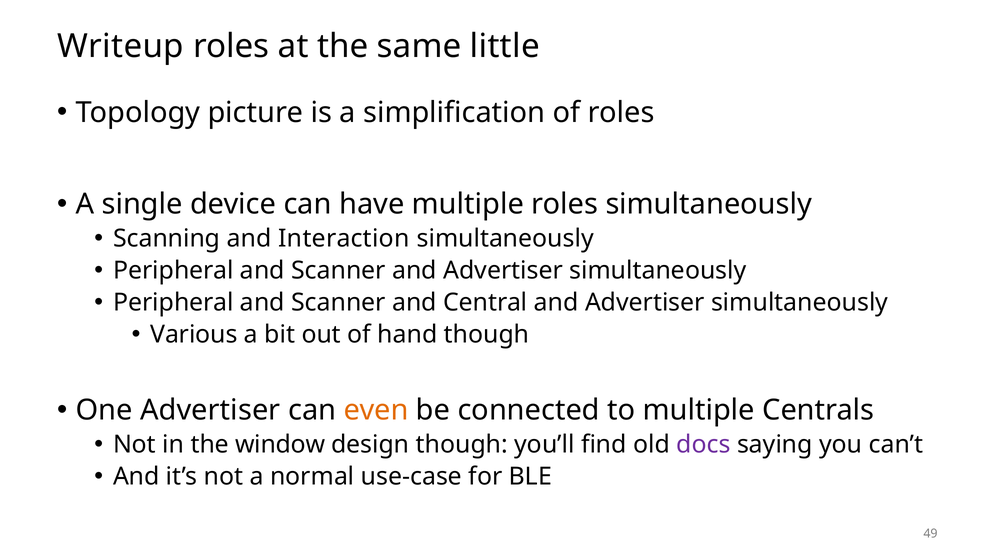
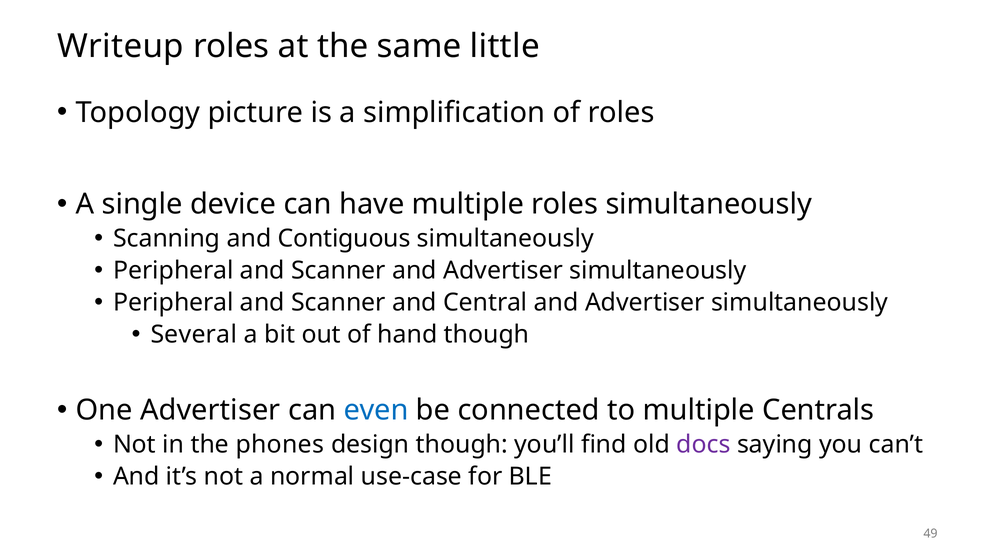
Interaction: Interaction -> Contiguous
Various: Various -> Several
even colour: orange -> blue
window: window -> phones
